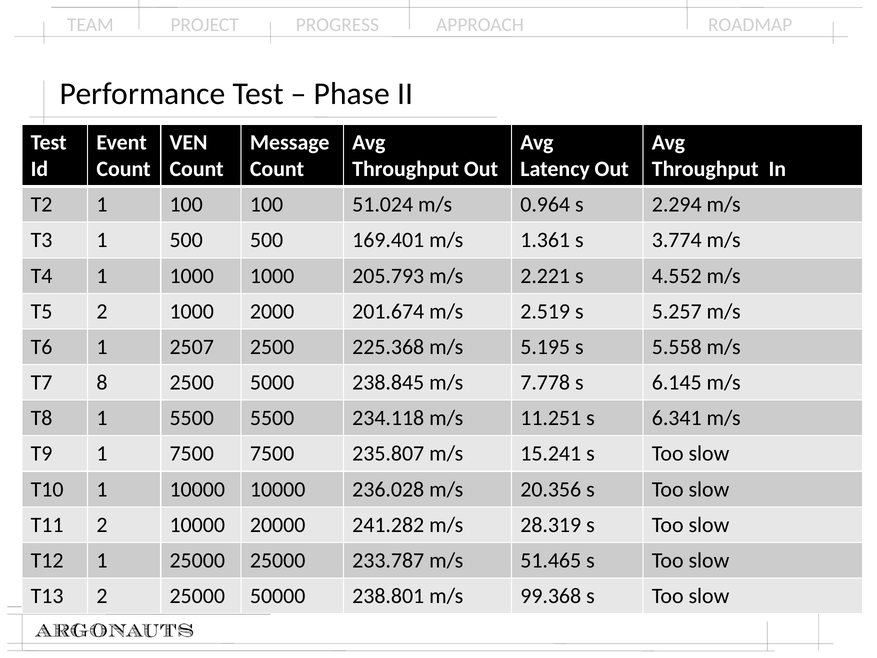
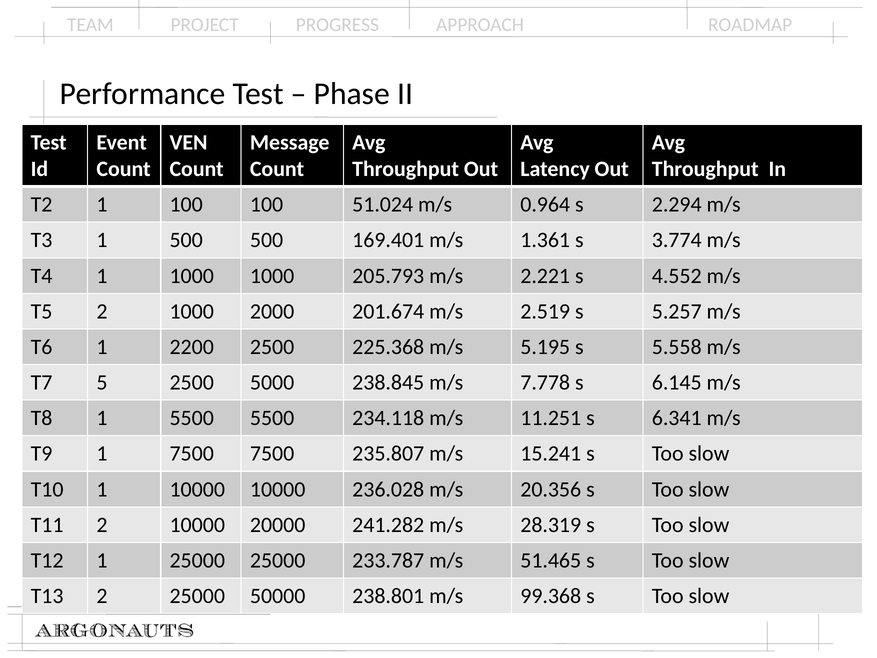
2507: 2507 -> 2200
8: 8 -> 5
